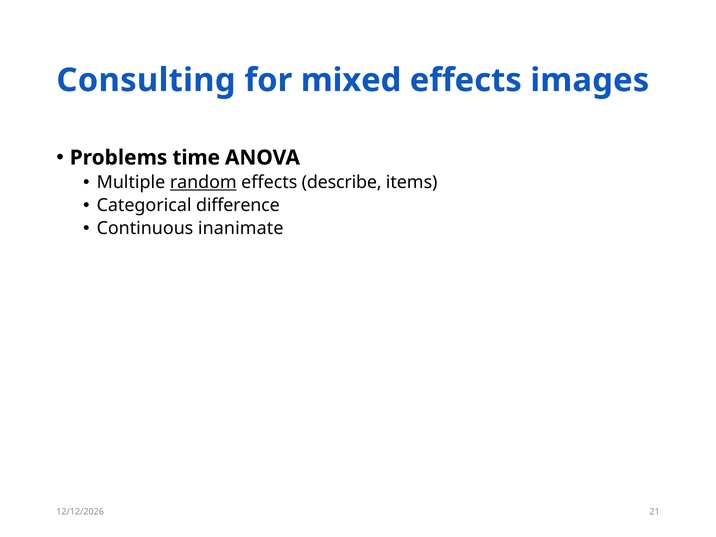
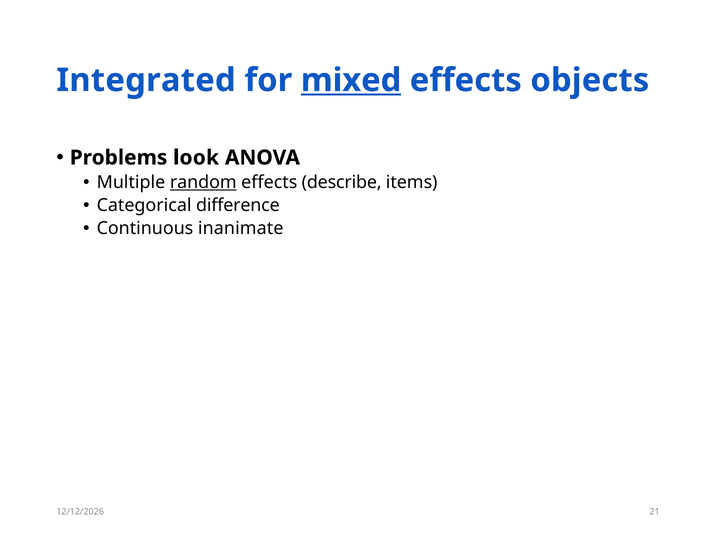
Consulting: Consulting -> Integrated
mixed underline: none -> present
images: images -> objects
time: time -> look
